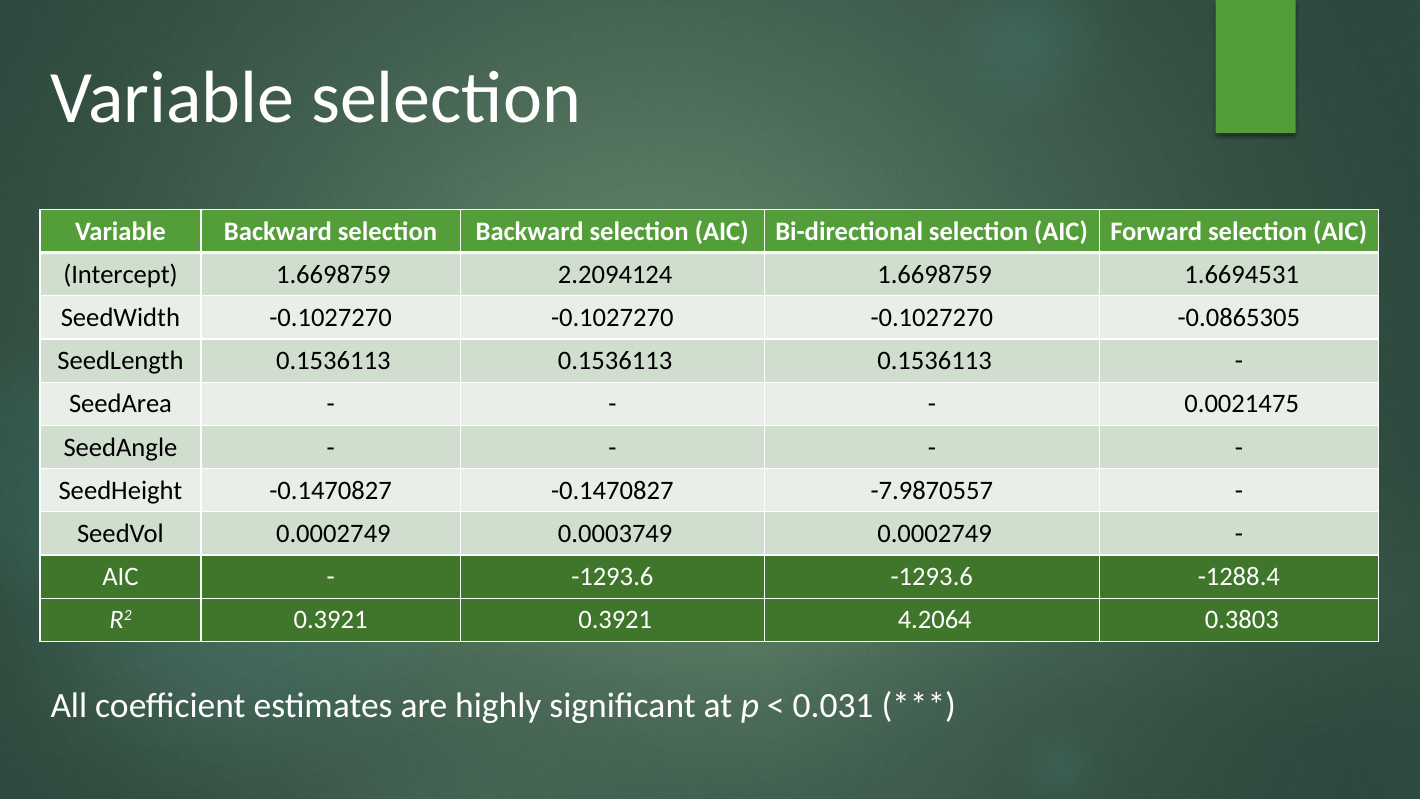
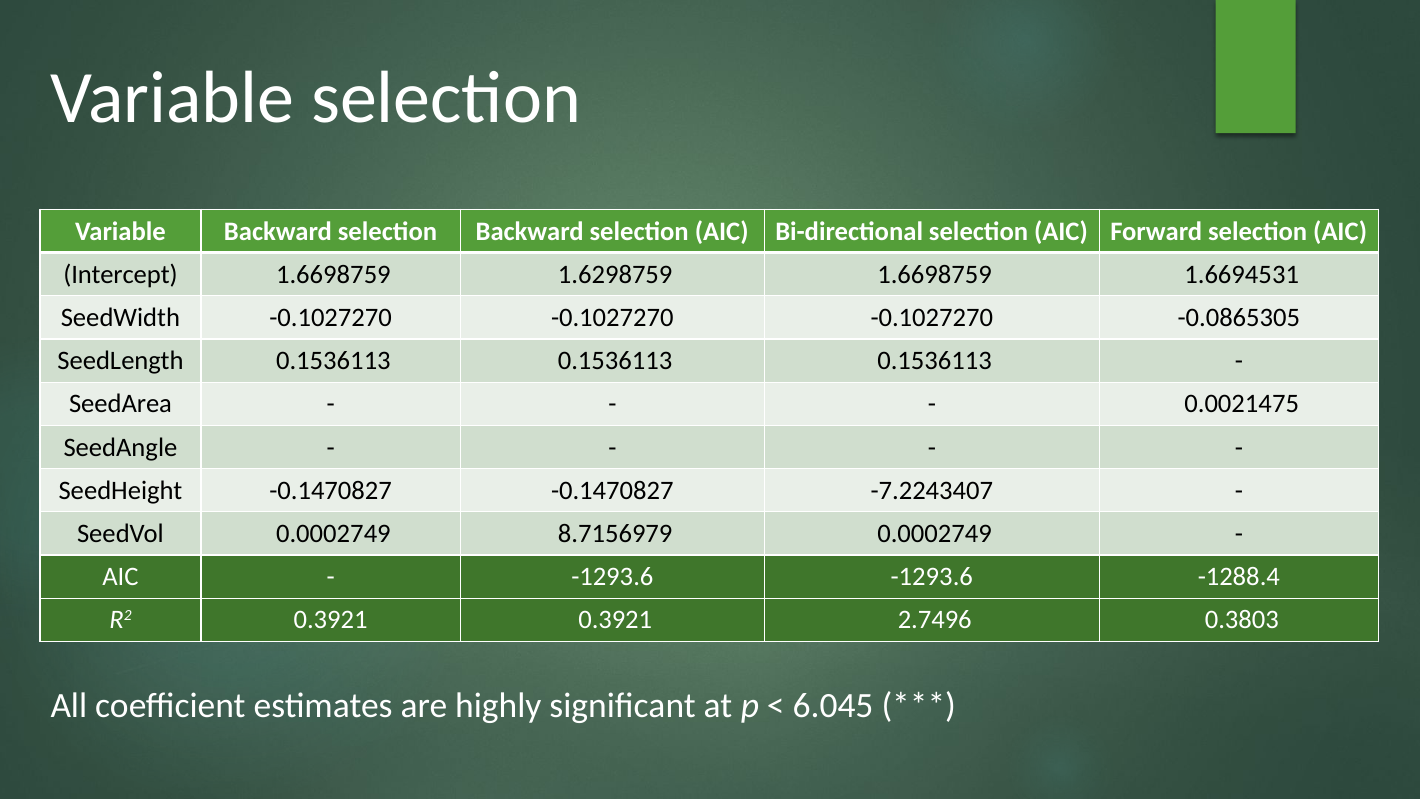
2.2094124: 2.2094124 -> 1.6298759
-7.9870557: -7.9870557 -> -7.2243407
0.0003749: 0.0003749 -> 8.7156979
4.2064: 4.2064 -> 2.7496
0.031: 0.031 -> 6.045
